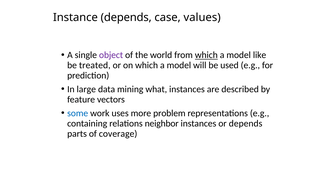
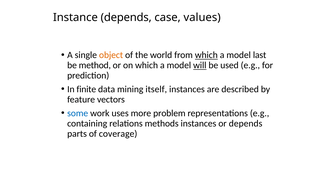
object colour: purple -> orange
like: like -> last
treated: treated -> method
will underline: none -> present
large: large -> finite
what: what -> itself
neighbor: neighbor -> methods
